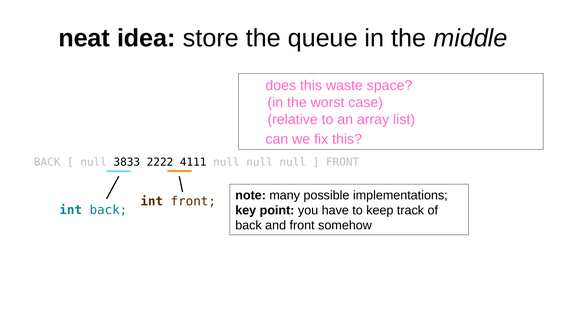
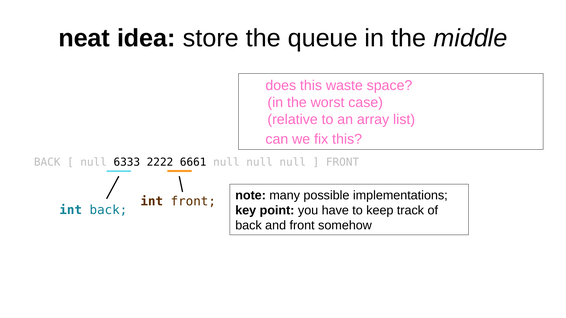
3833: 3833 -> 6333
4111: 4111 -> 6661
